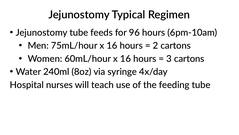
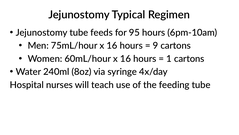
96: 96 -> 95
2: 2 -> 9
3: 3 -> 1
